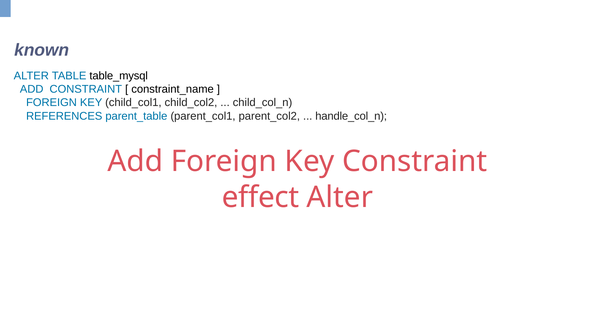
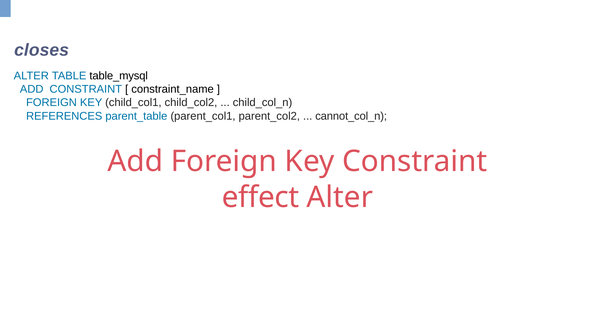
known: known -> closes
handle_col_n: handle_col_n -> cannot_col_n
